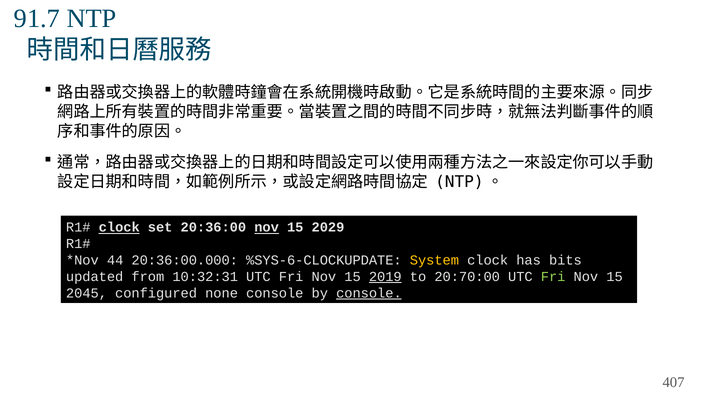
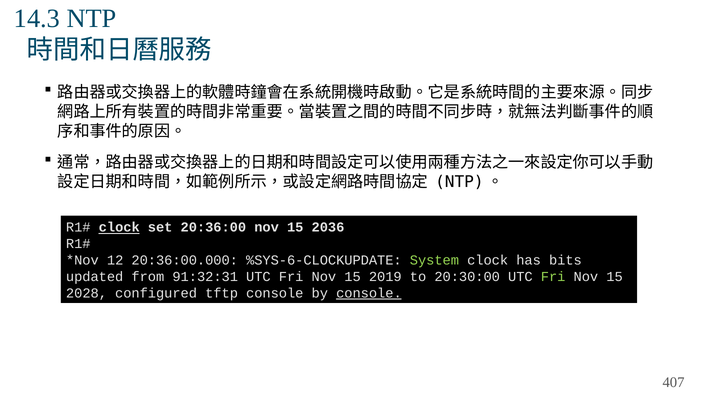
91.7: 91.7 -> 14.3
nov at (267, 227) underline: present -> none
2029: 2029 -> 2036
44: 44 -> 12
System colour: yellow -> light green
10:32:31: 10:32:31 -> 91:32:31
2019 underline: present -> none
20:70:00: 20:70:00 -> 20:30:00
2045: 2045 -> 2028
none: none -> tftp
